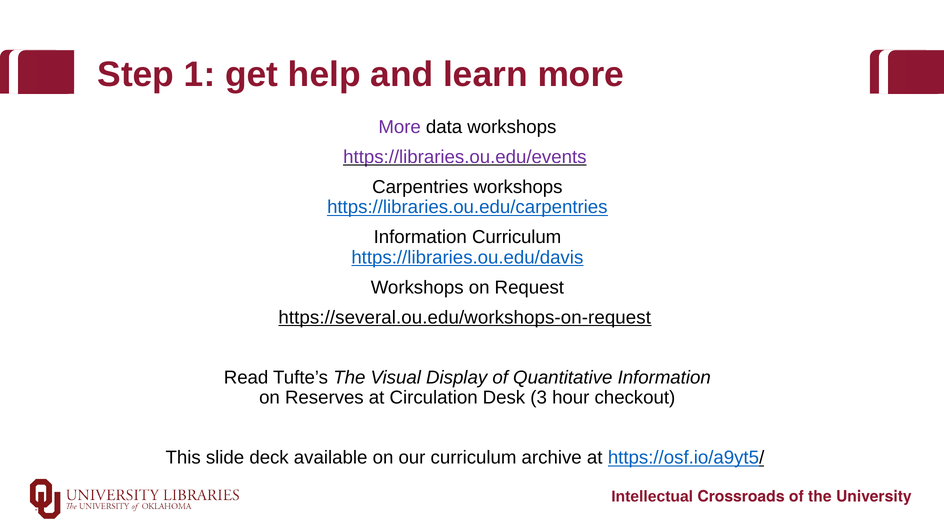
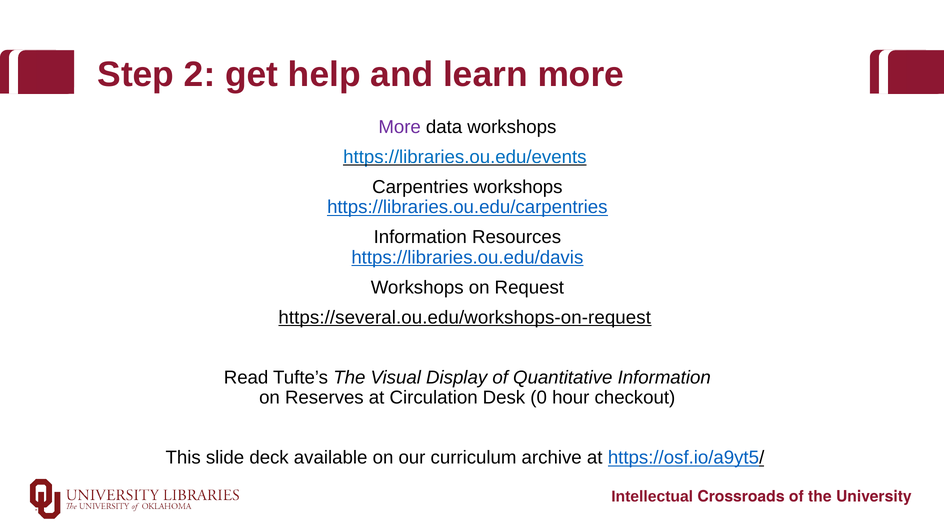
1: 1 -> 2
https://libraries.ou.edu/events colour: purple -> blue
Information Curriculum: Curriculum -> Resources
3: 3 -> 0
